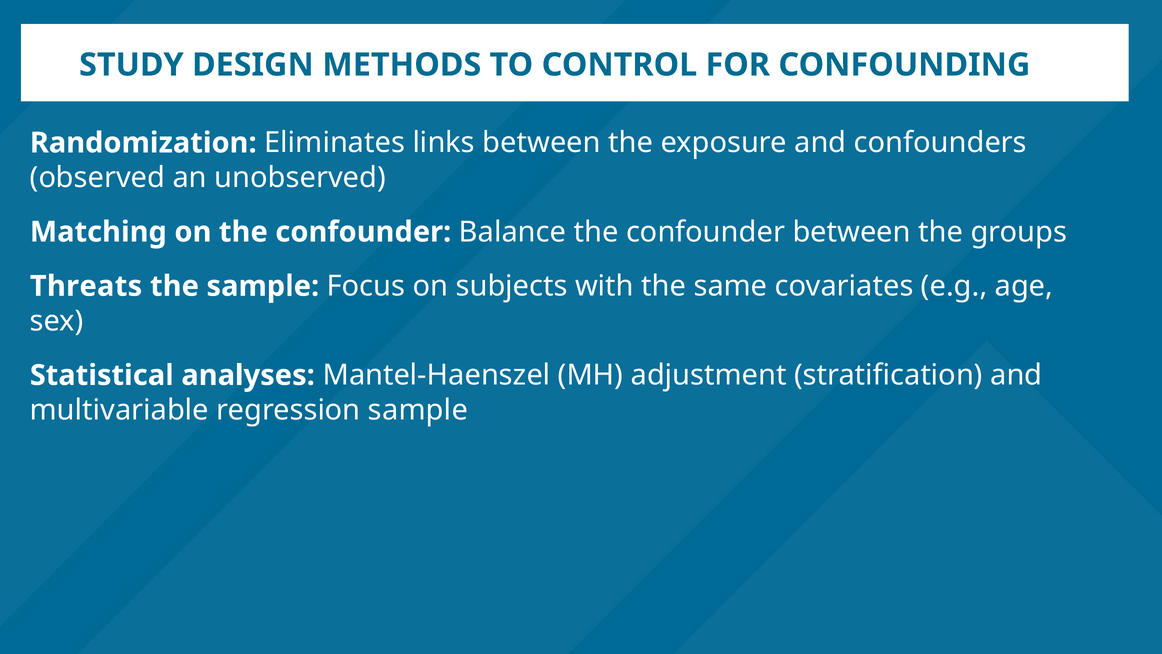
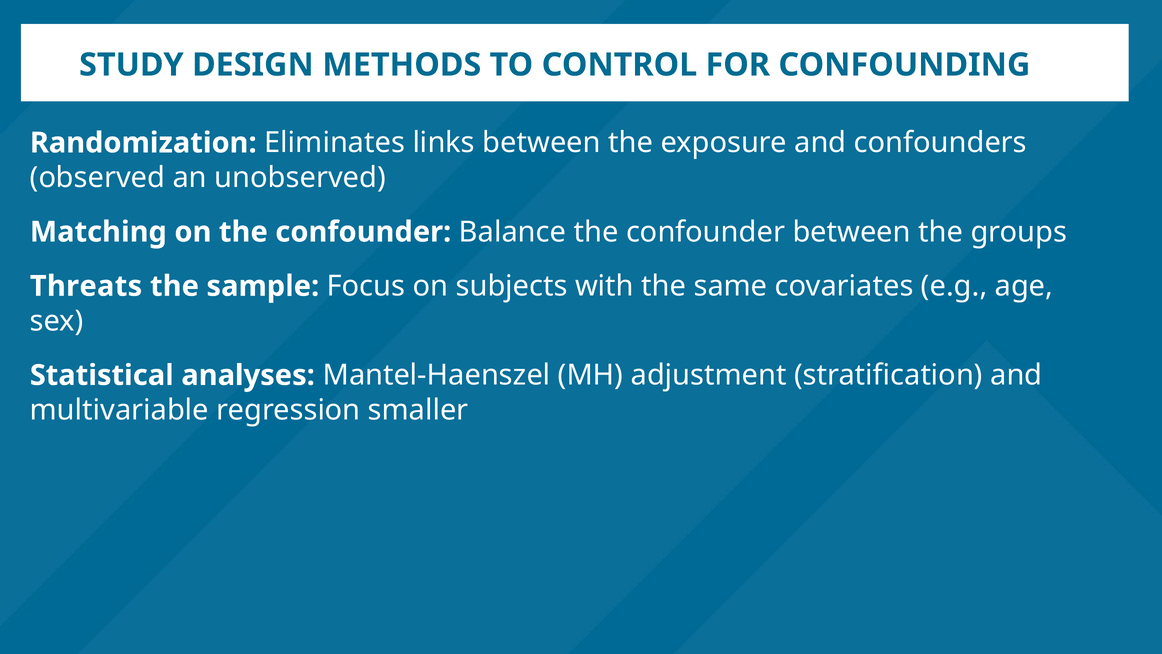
regression sample: sample -> smaller
